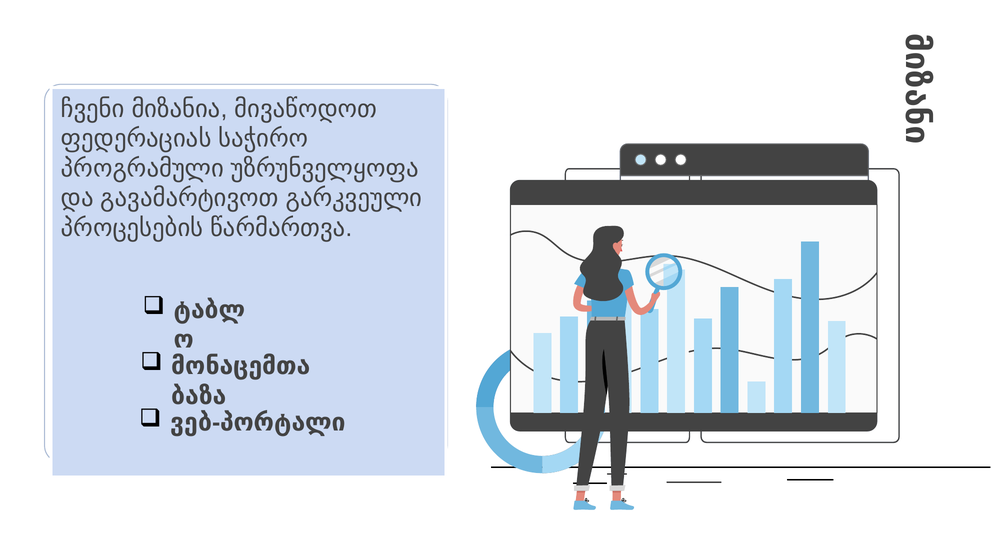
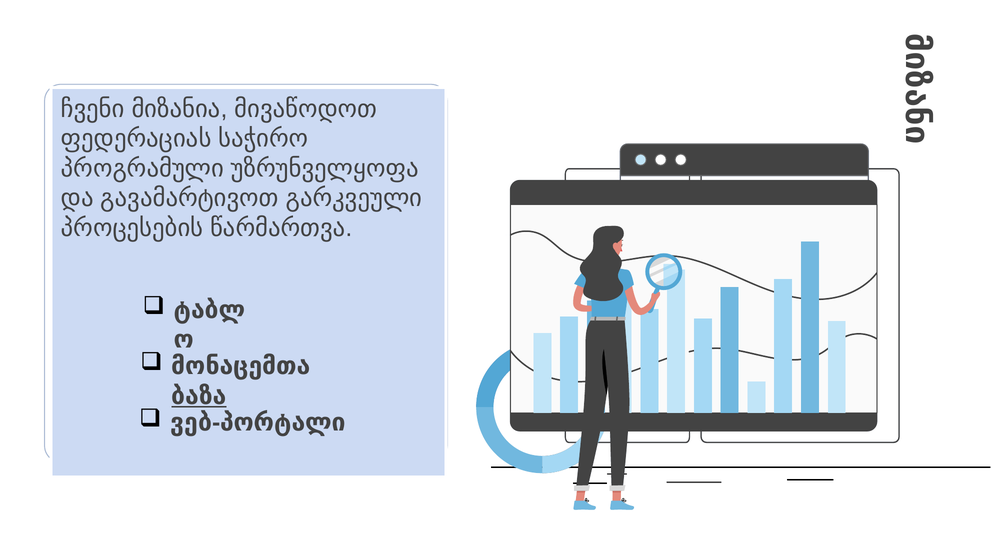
ბაზა underline: none -> present
